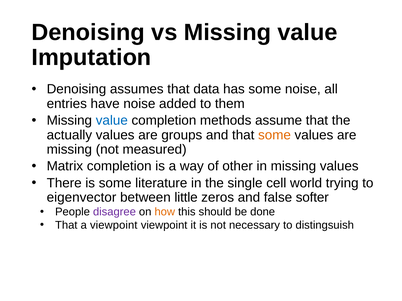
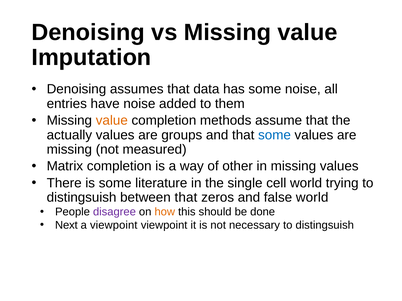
value at (112, 121) colour: blue -> orange
some at (275, 135) colour: orange -> blue
eigenvector at (82, 198): eigenvector -> distingsuish
between little: little -> that
false softer: softer -> world
That at (66, 225): That -> Next
